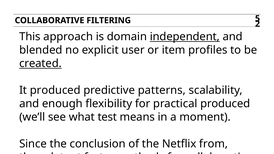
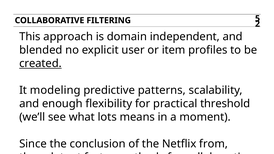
independent underline: present -> none
It produced: produced -> modeling
practical produced: produced -> threshold
test: test -> lots
